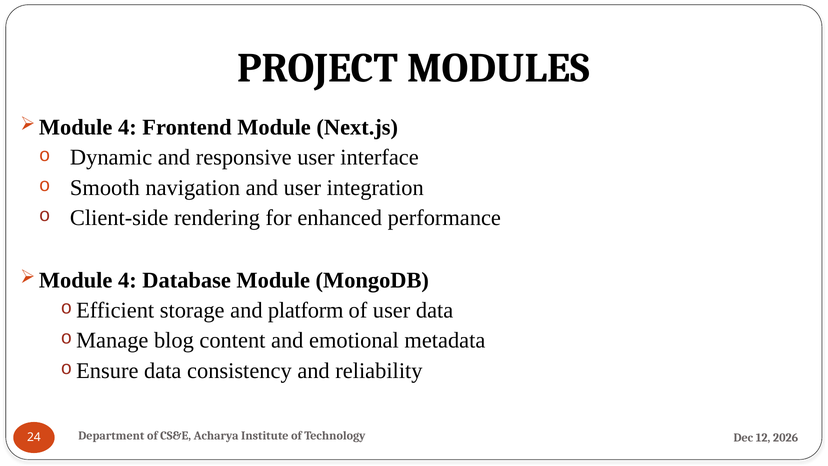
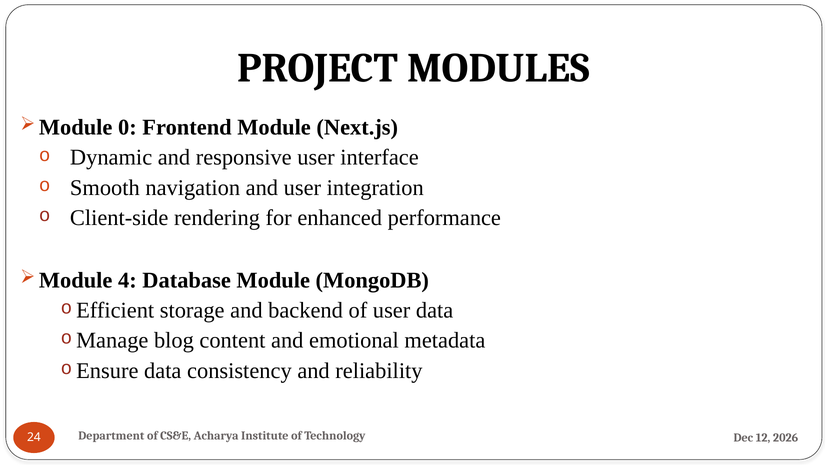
4 at (127, 127): 4 -> 0
platform: platform -> backend
